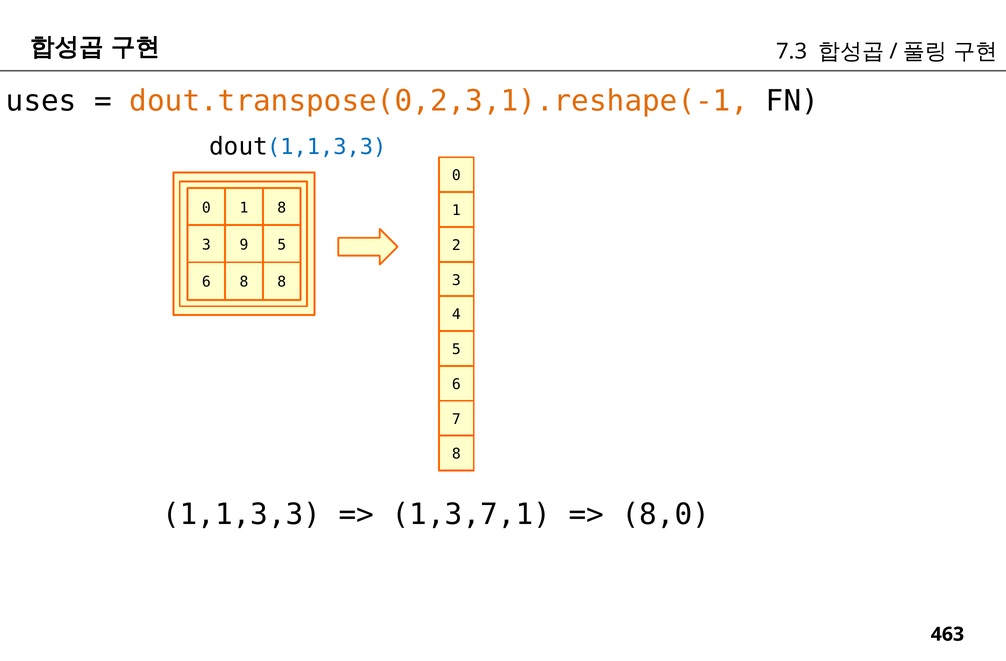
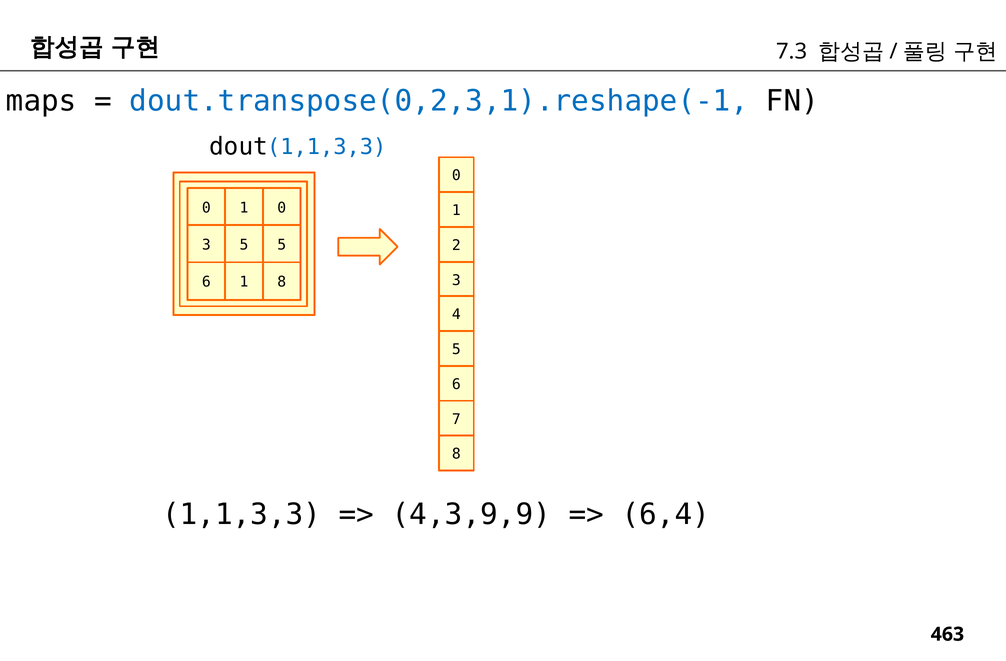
uses: uses -> maps
dout.transpose(0,2,3,1).reshape(-1 colour: orange -> blue
1 8: 8 -> 0
3 9: 9 -> 5
6 8: 8 -> 1
1,3,7,1: 1,3,7,1 -> 4,3,9,9
8,0: 8,0 -> 6,4
